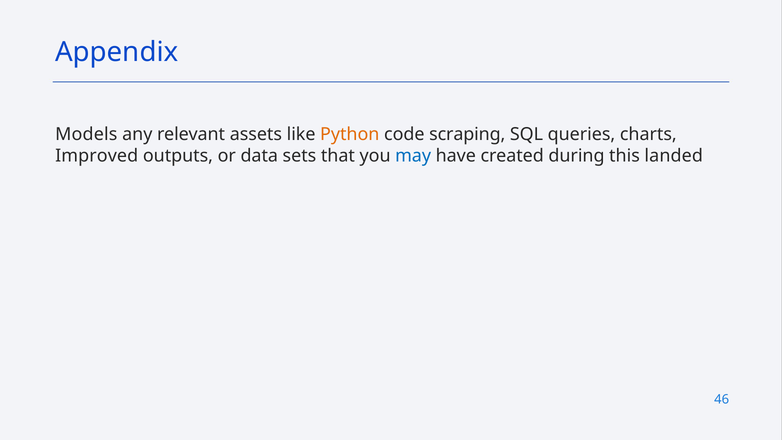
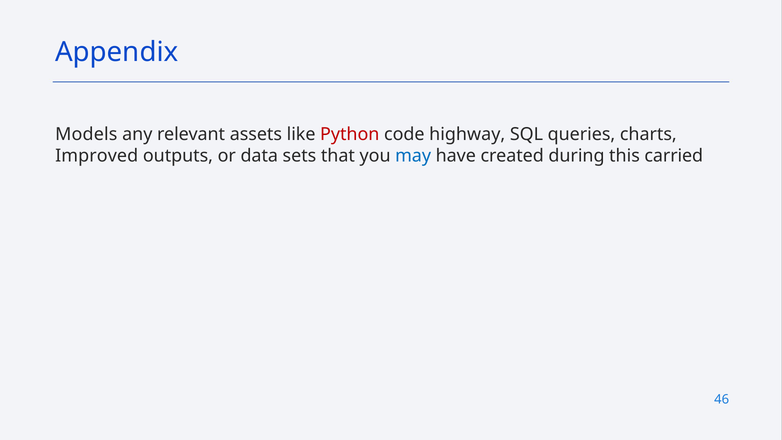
Python colour: orange -> red
scraping: scraping -> highway
landed: landed -> carried
